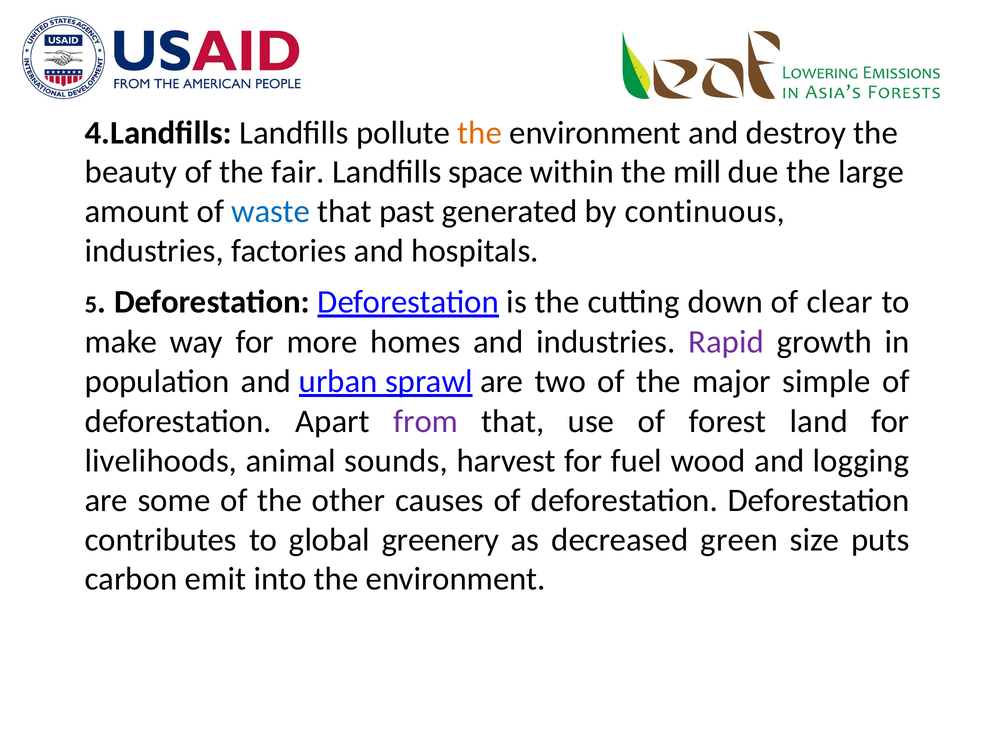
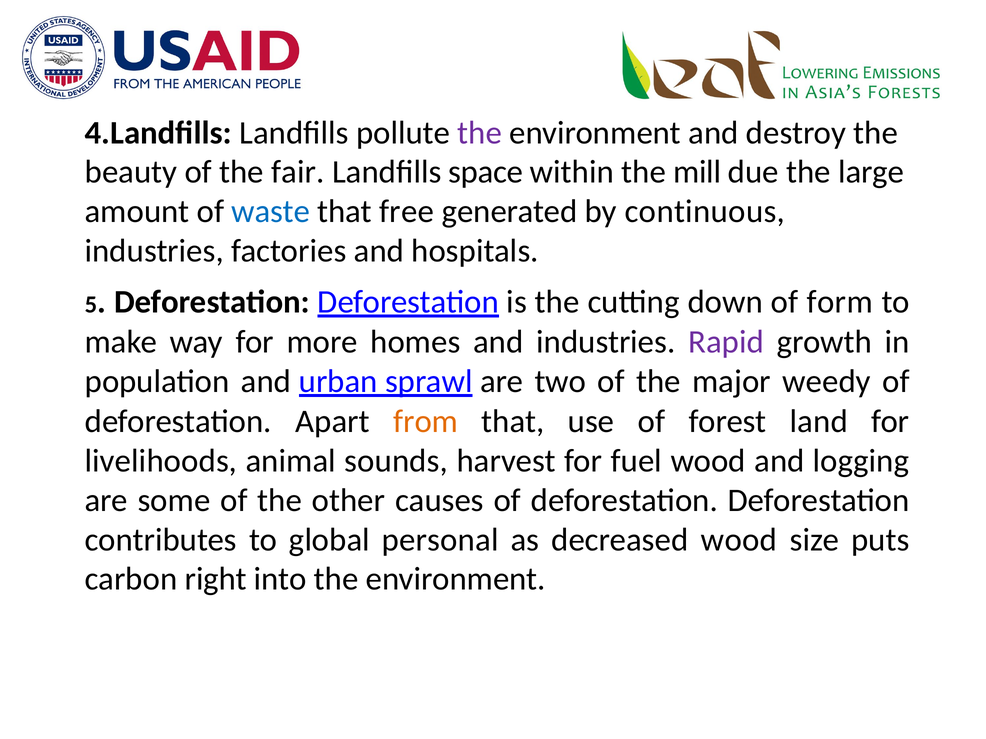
the at (480, 133) colour: orange -> purple
past: past -> free
clear: clear -> form
simple: simple -> weedy
from colour: purple -> orange
greenery: greenery -> personal
decreased green: green -> wood
emit: emit -> right
